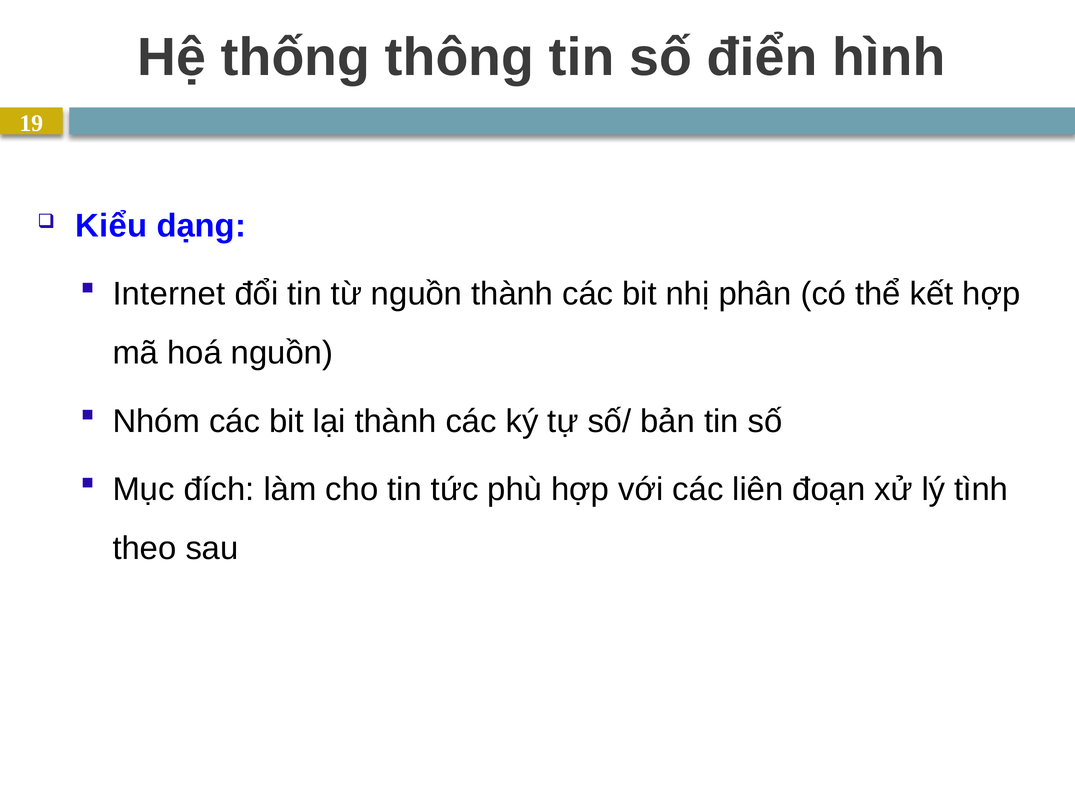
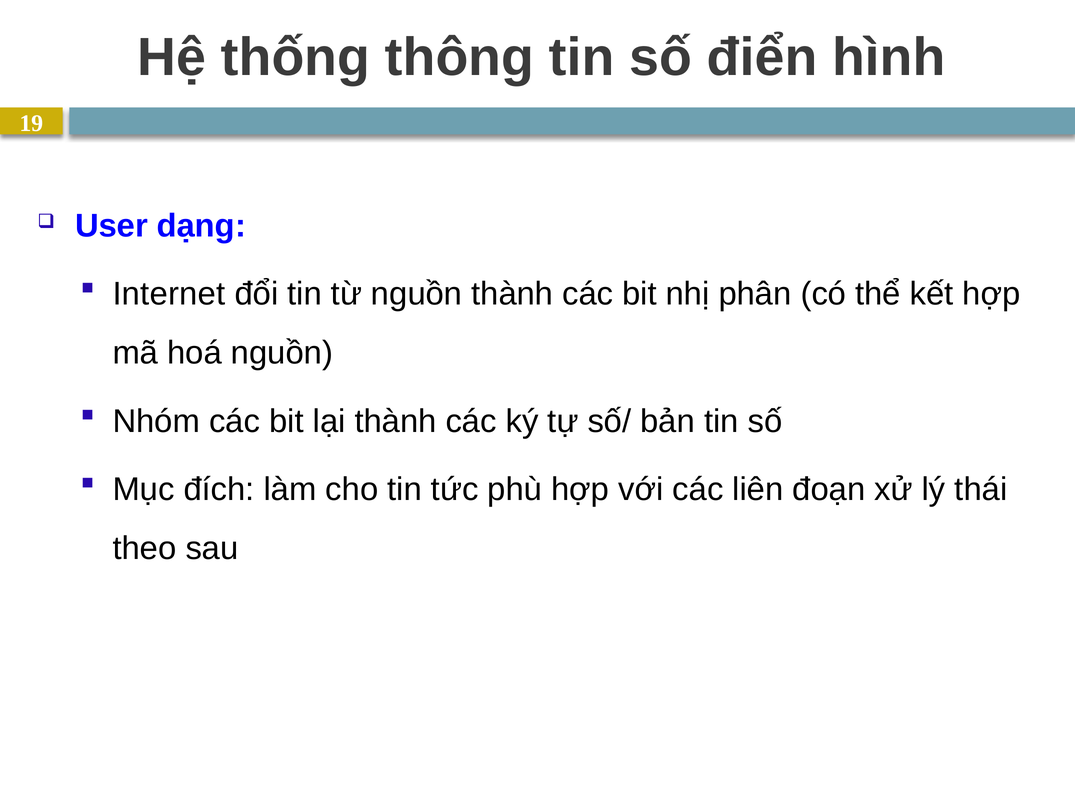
Kiểu: Kiểu -> User
tình: tình -> thái
